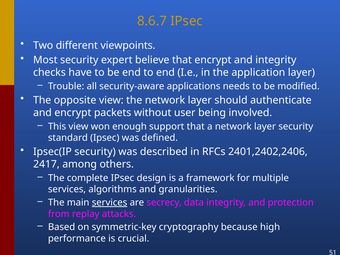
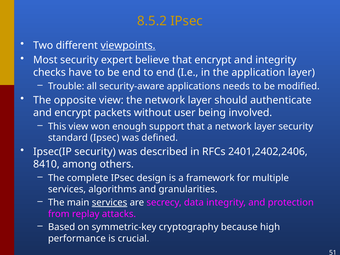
8.6.7: 8.6.7 -> 8.5.2
viewpoints underline: none -> present
2417: 2417 -> 8410
